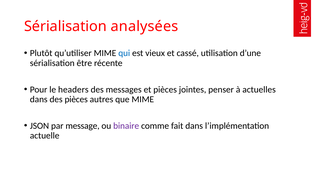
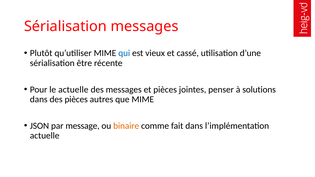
Sérialisation analysées: analysées -> messages
le headers: headers -> actuelle
actuelles: actuelles -> solutions
binaire colour: purple -> orange
